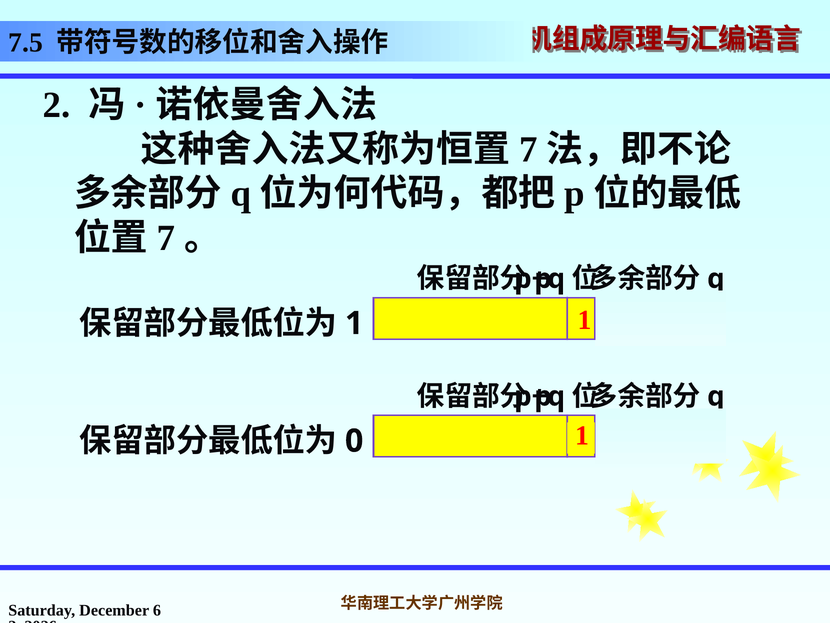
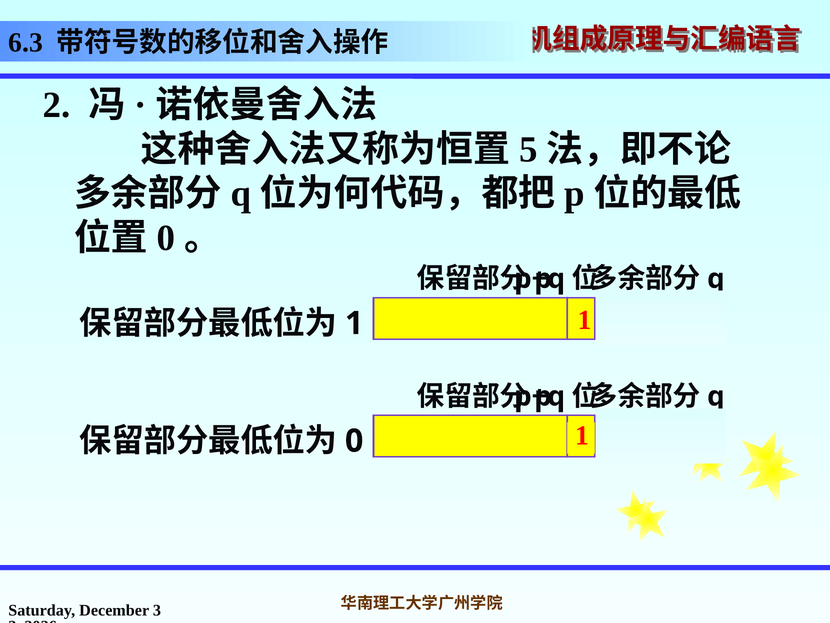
7.5: 7.5 -> 6.3
7 at (528, 149): 7 -> 5
7 at (166, 238): 7 -> 0
6: 6 -> 3
